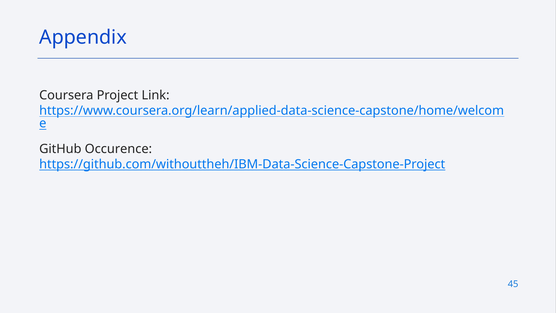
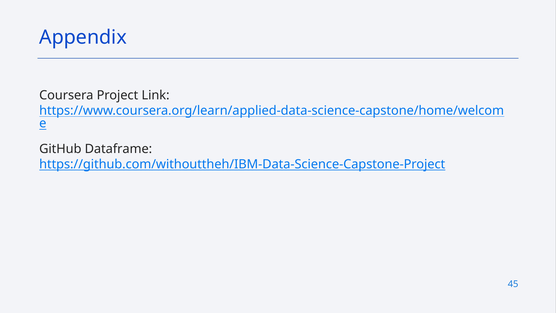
Occurence: Occurence -> Dataframe
